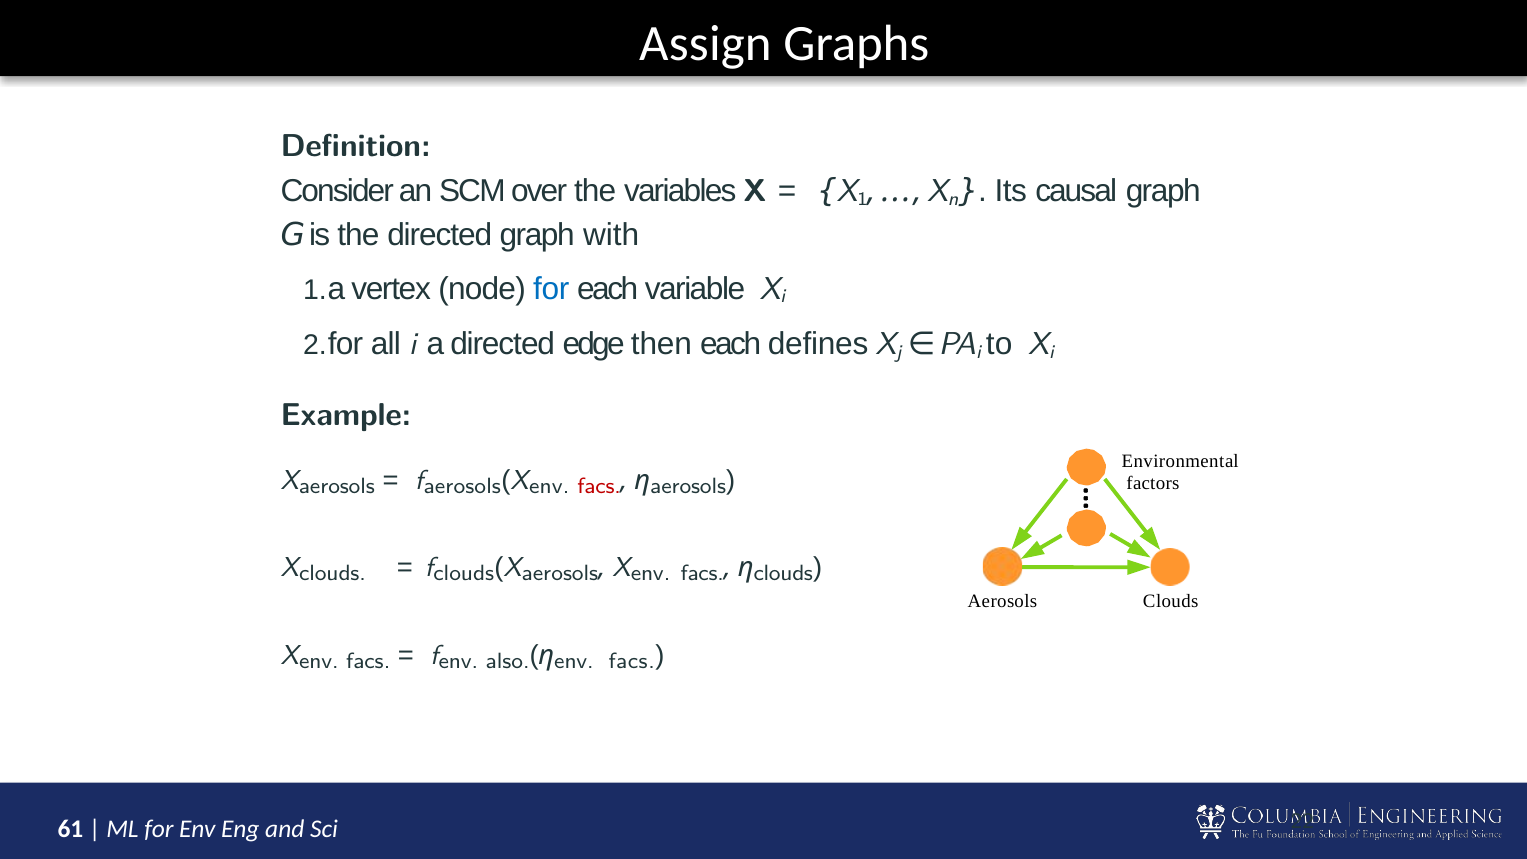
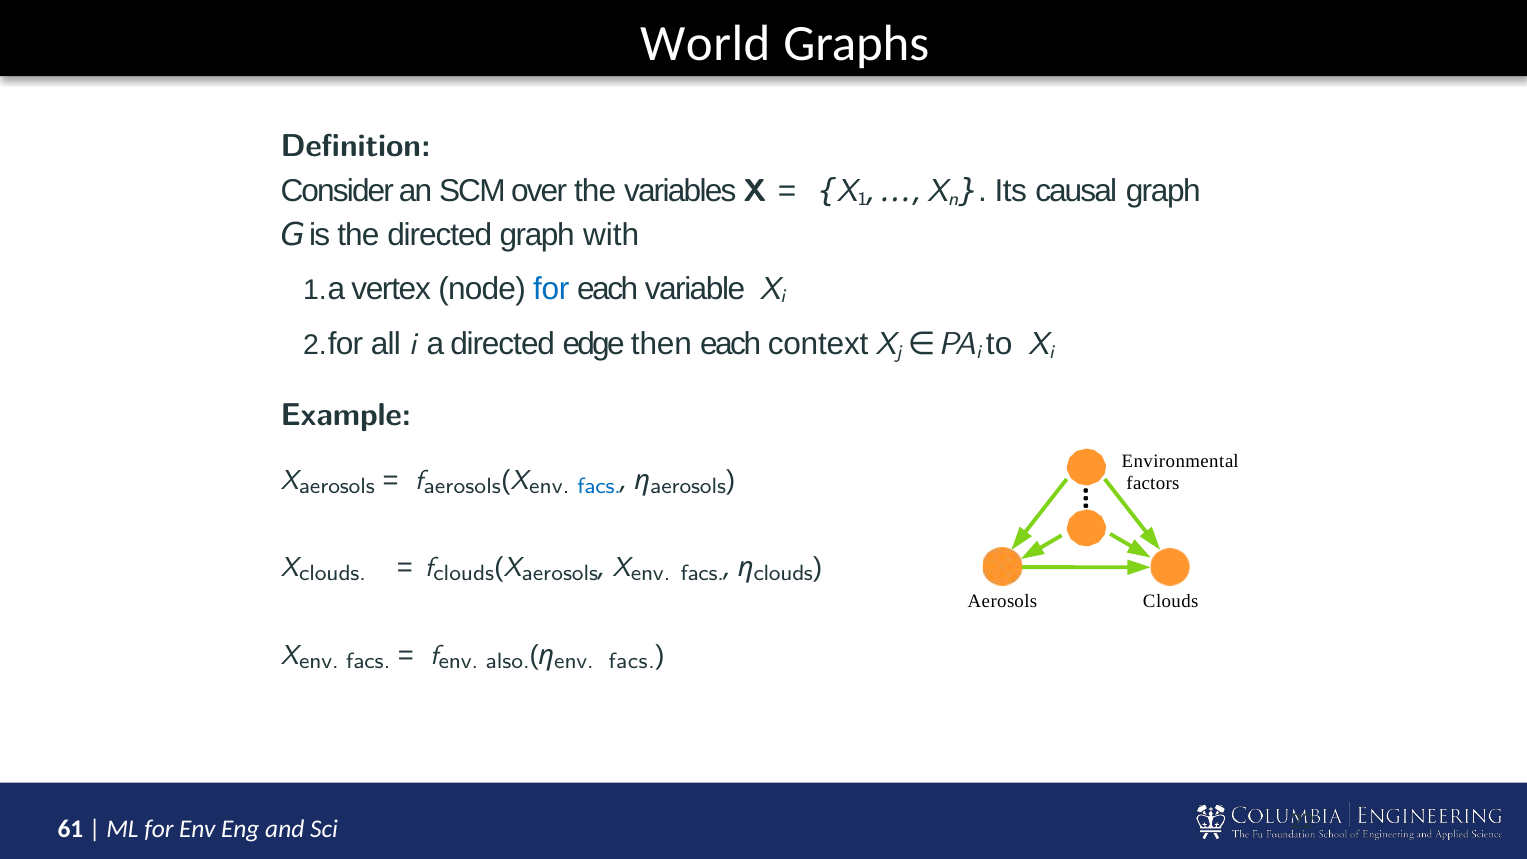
Assign: Assign -> World
defines: defines -> context
facs at (599, 486) colour: red -> blue
